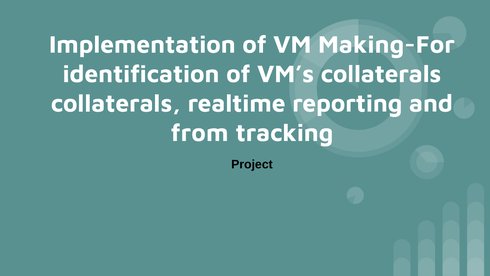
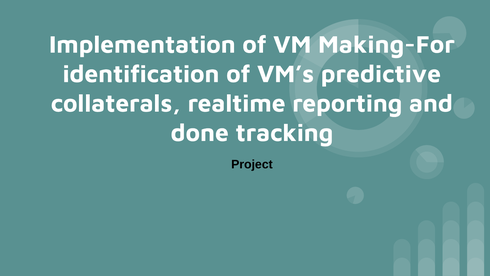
VM’s collaterals: collaterals -> predictive
from: from -> done
